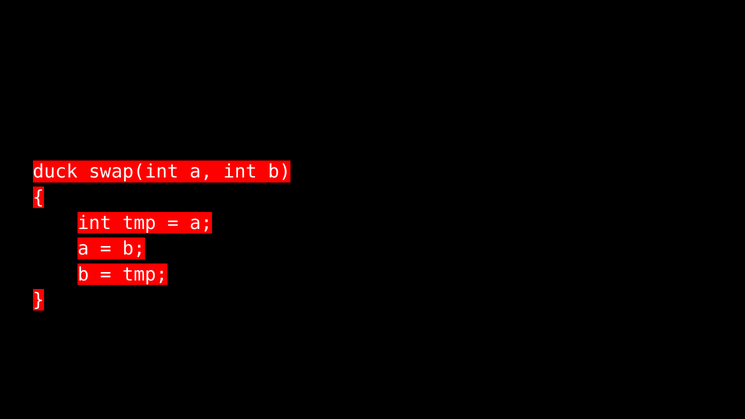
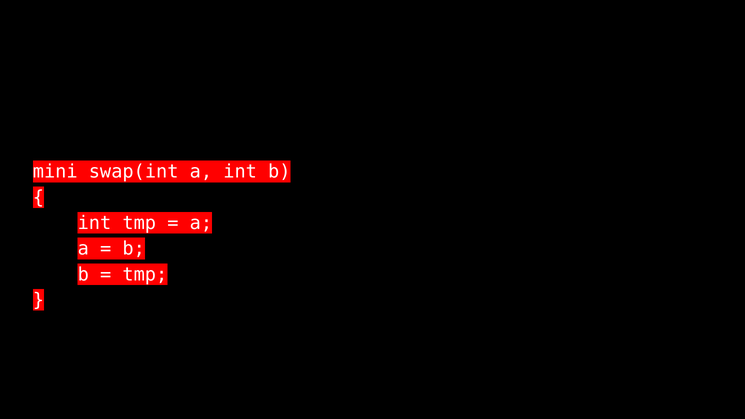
duck: duck -> mini
